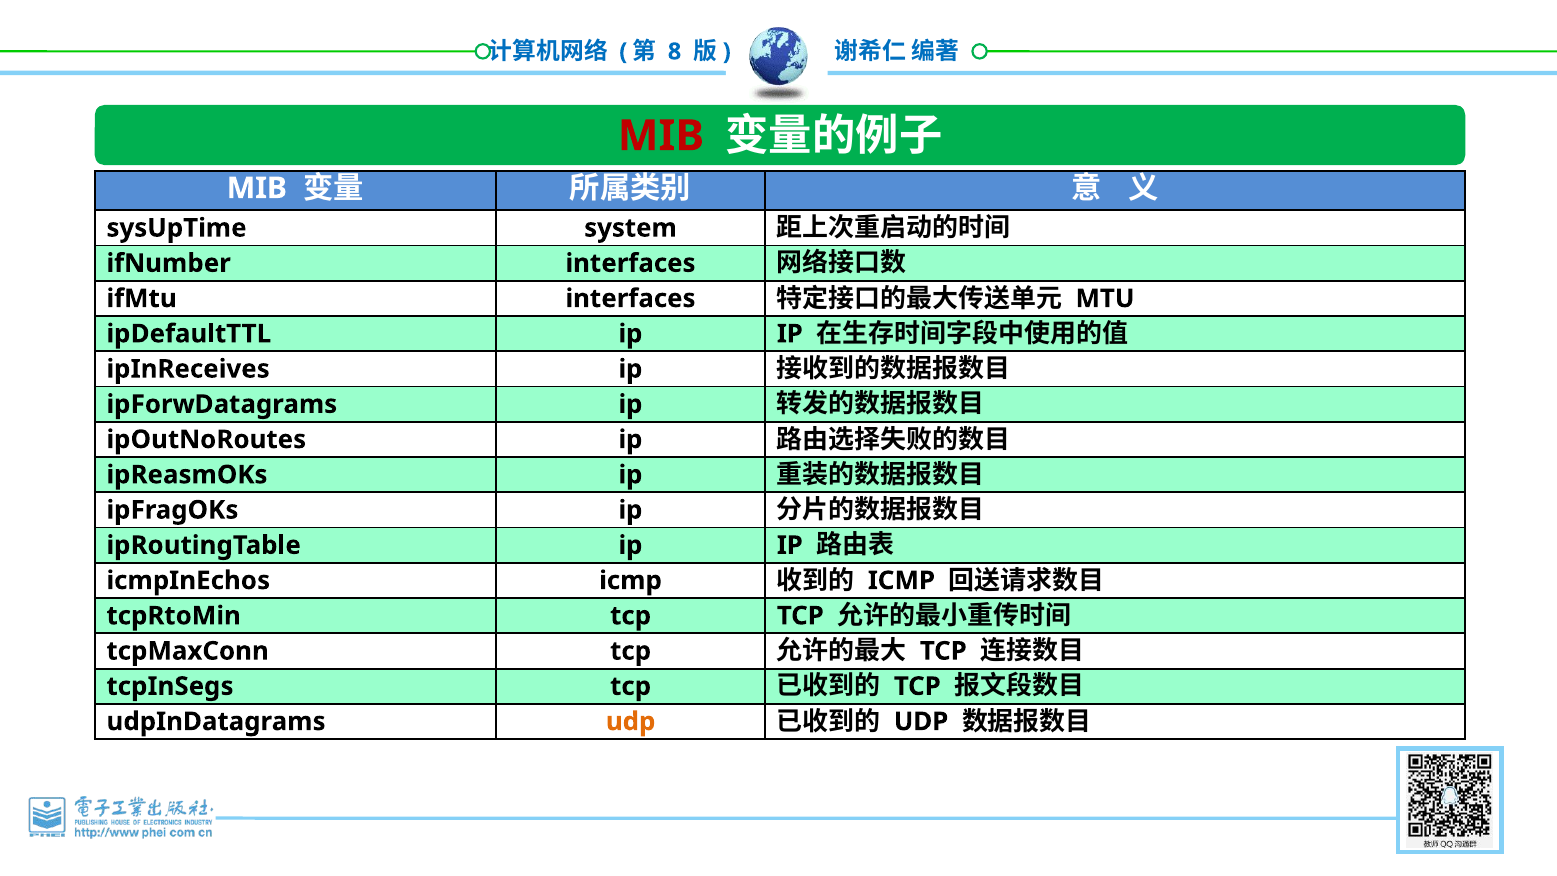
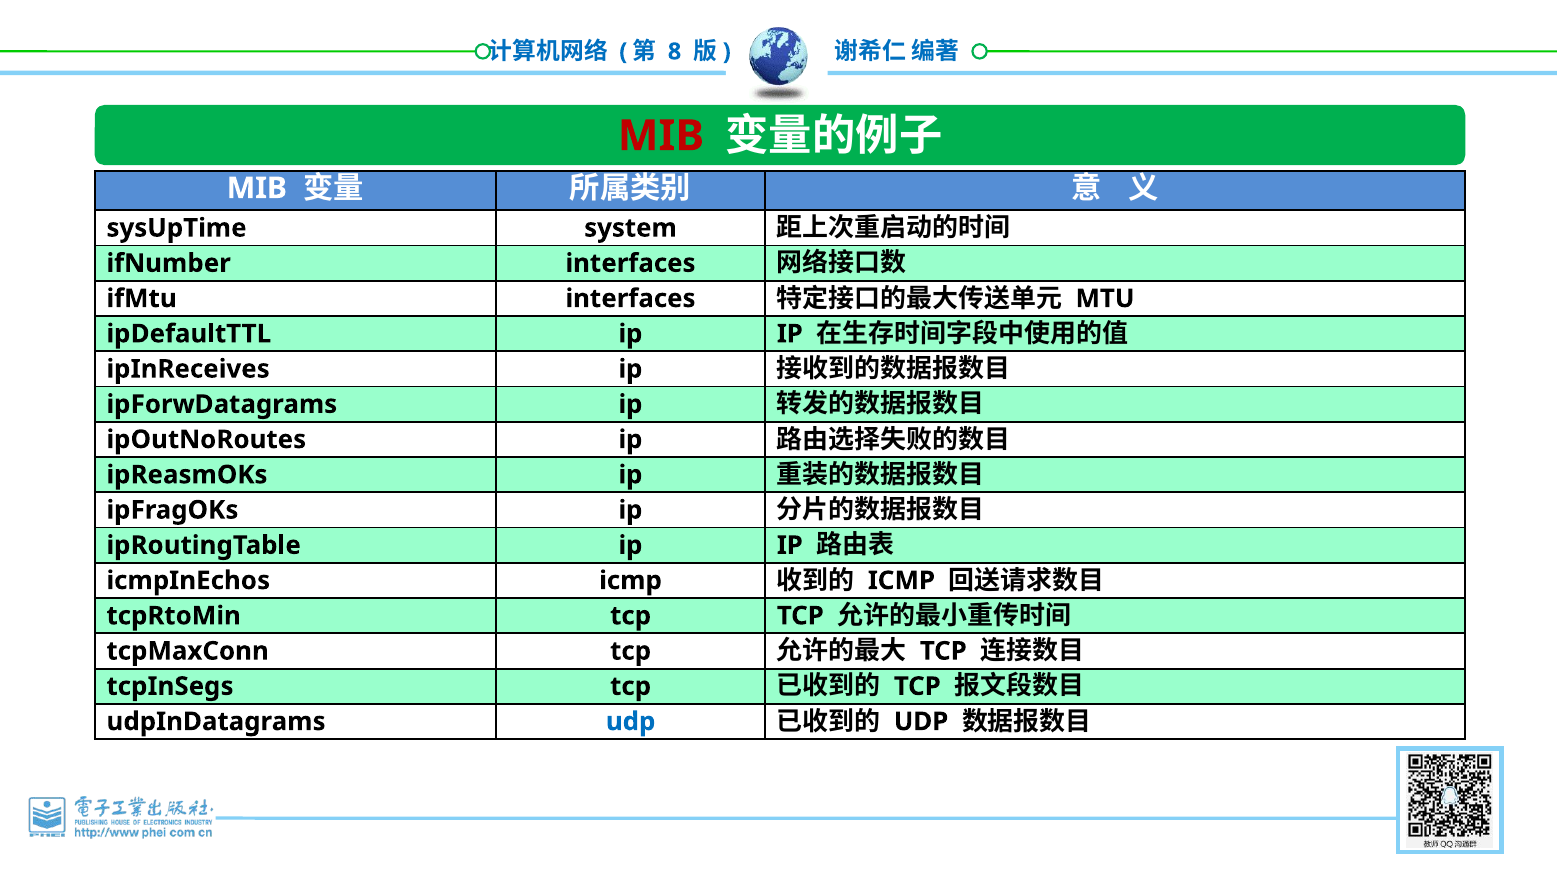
udp at (631, 721) colour: orange -> blue
